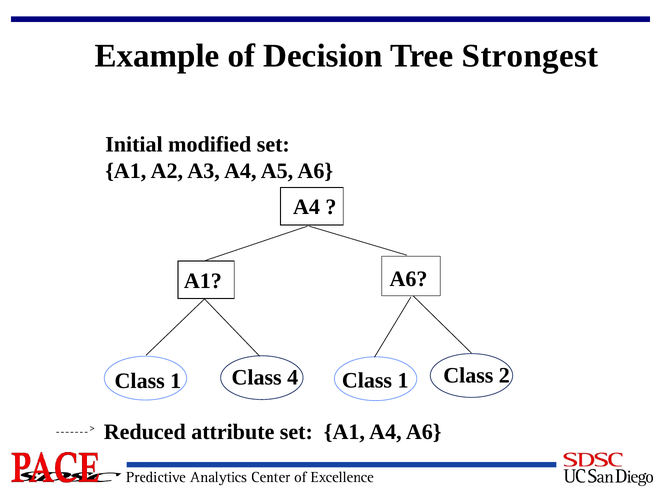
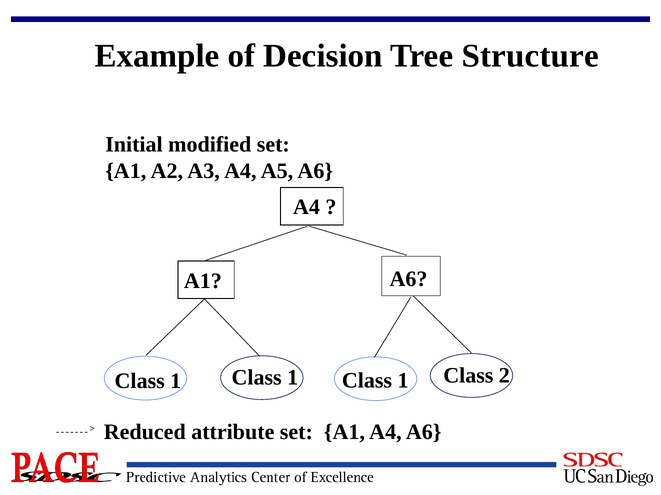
Strongest: Strongest -> Structure
4 at (293, 378): 4 -> 1
